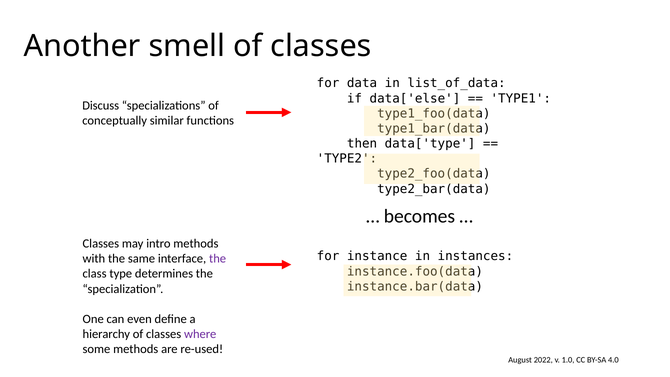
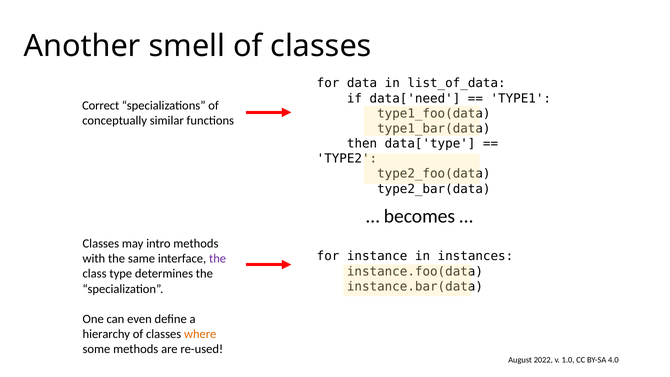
data['else: data['else -> data['need
Discuss: Discuss -> Correct
where colour: purple -> orange
